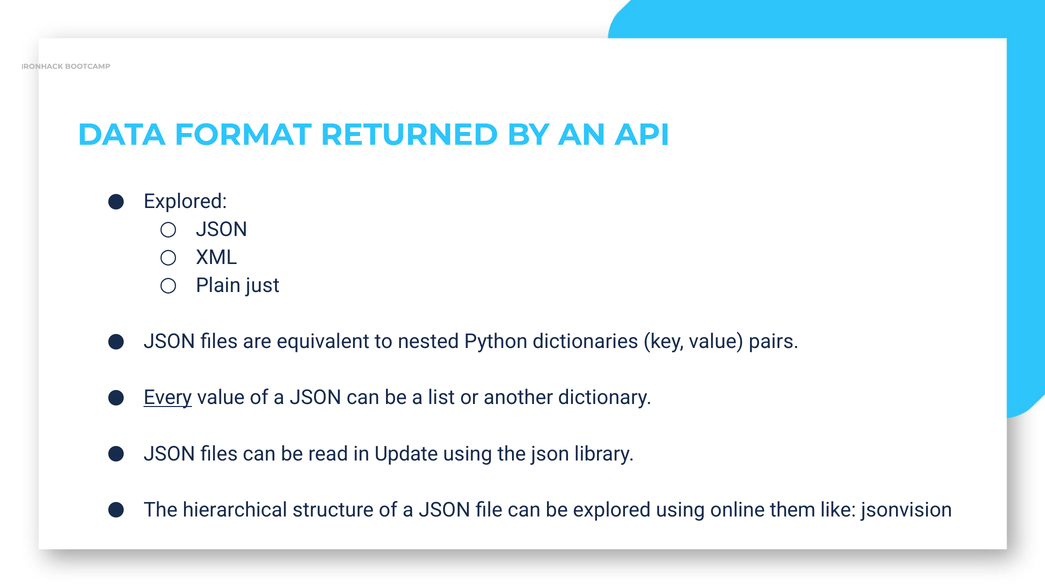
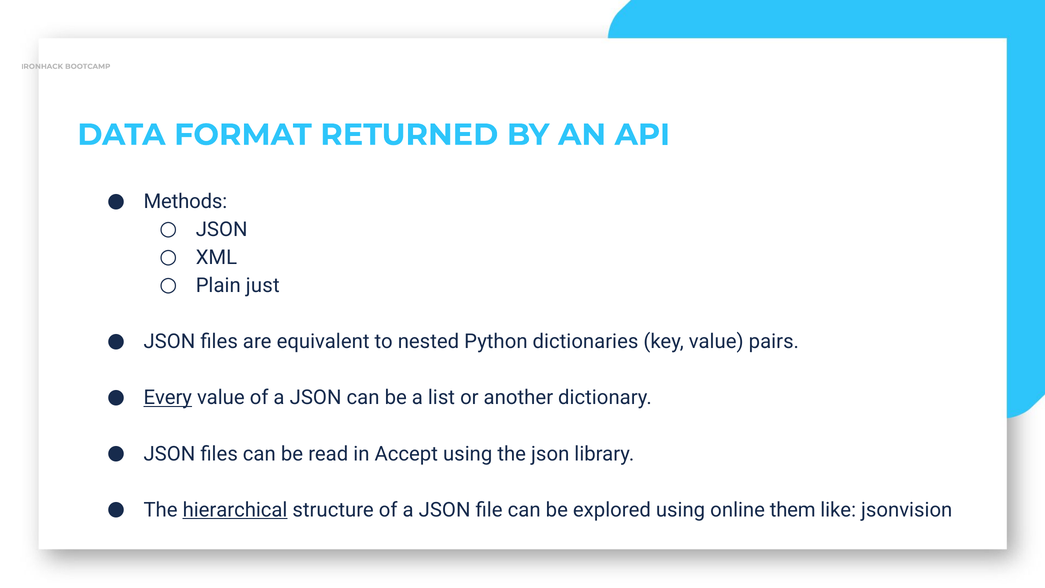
Explored at (185, 202): Explored -> Methods
Update: Update -> Accept
hierarchical underline: none -> present
